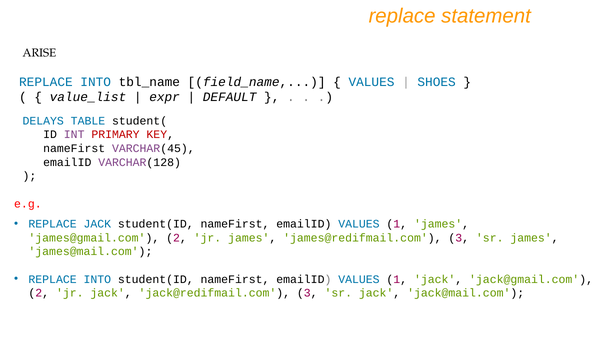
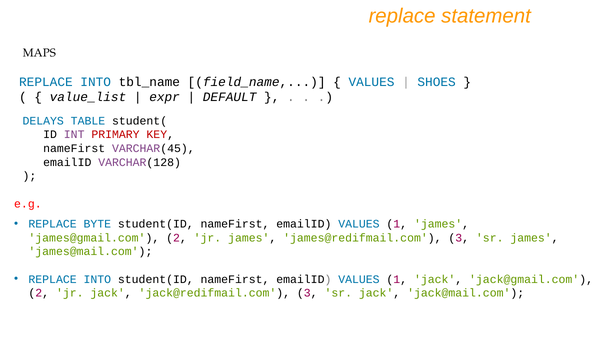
ARISE: ARISE -> MAPS
REPLACE JACK: JACK -> BYTE
